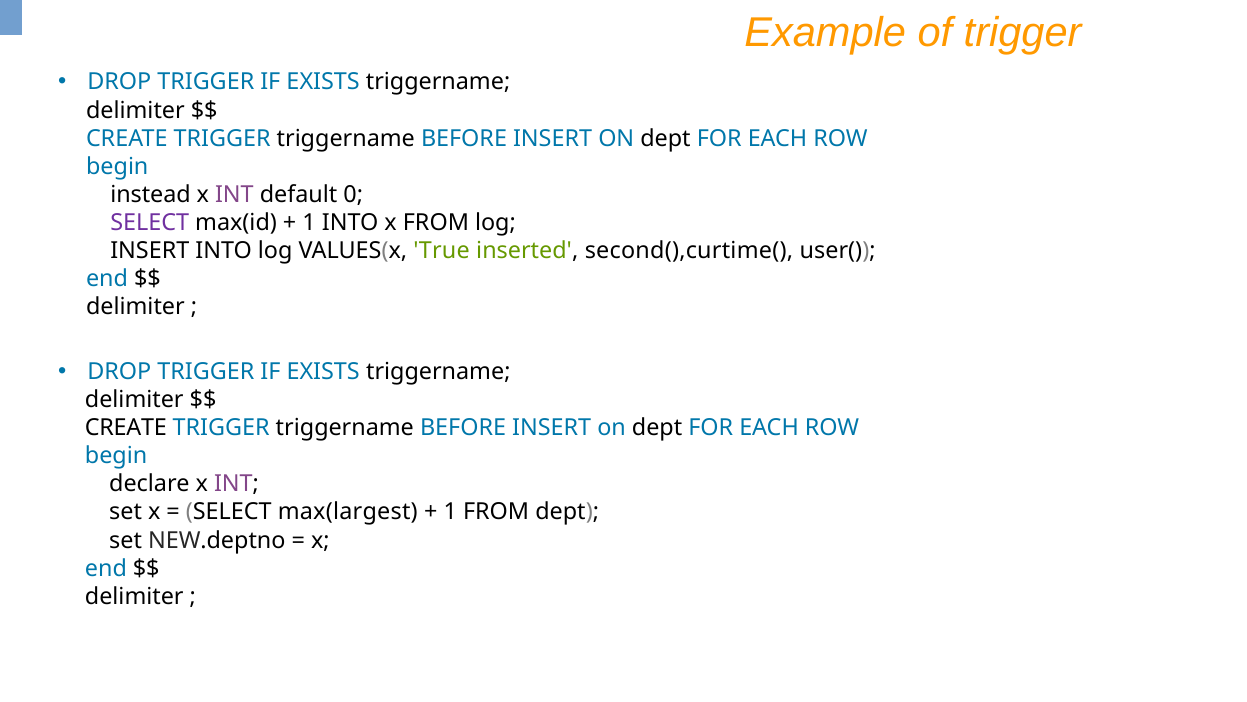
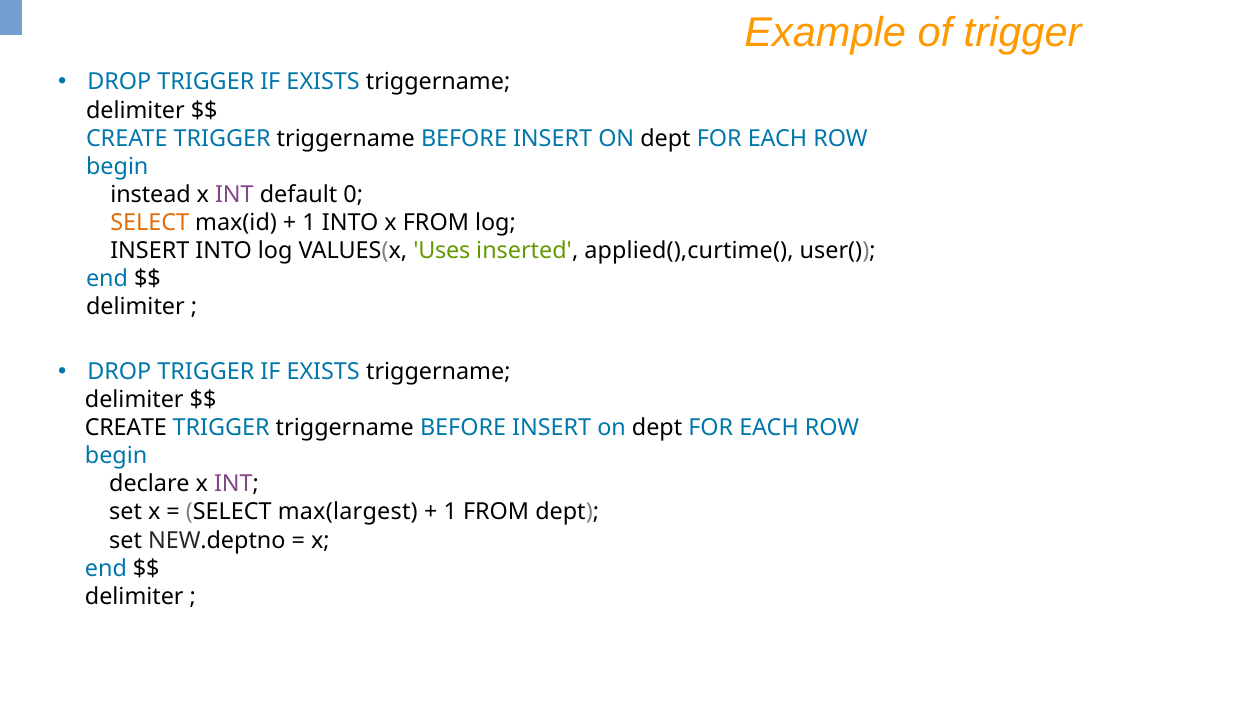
SELECT at (150, 222) colour: purple -> orange
True: True -> Uses
second(),curtime(: second(),curtime( -> applied(),curtime(
